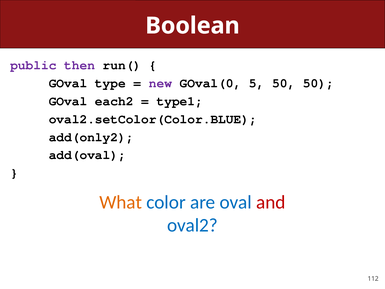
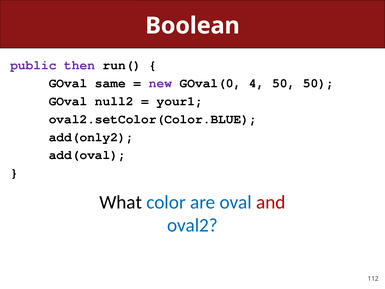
type: type -> same
5: 5 -> 4
each2: each2 -> null2
type1: type1 -> your1
What colour: orange -> black
